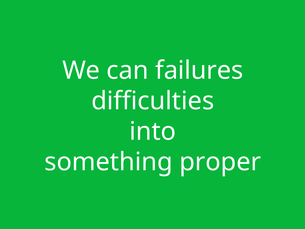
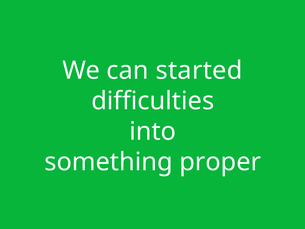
failures: failures -> started
